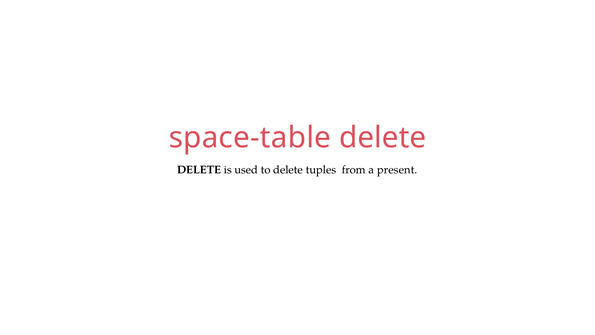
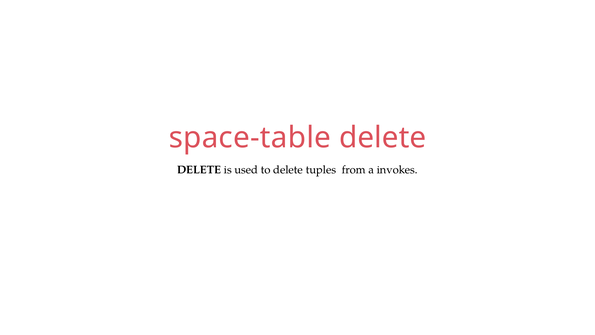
present: present -> invokes
